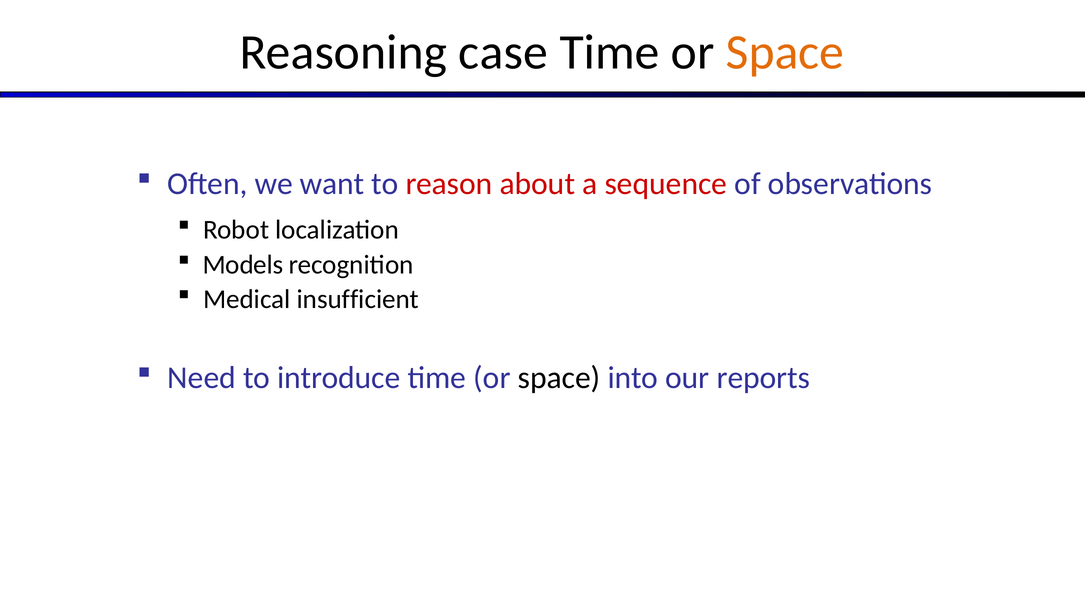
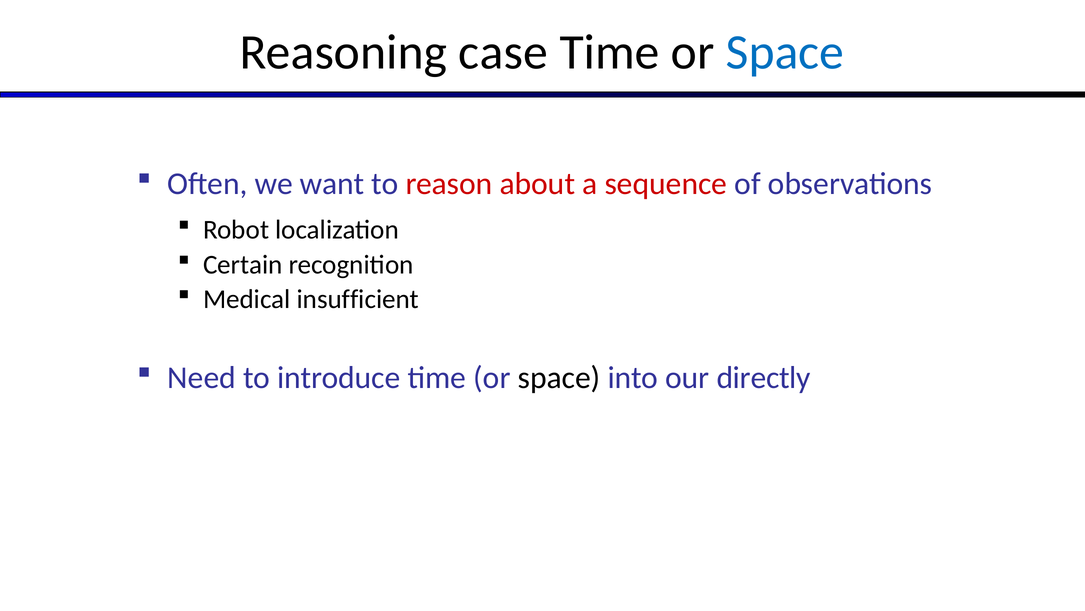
Space at (785, 52) colour: orange -> blue
Models: Models -> Certain
reports: reports -> directly
